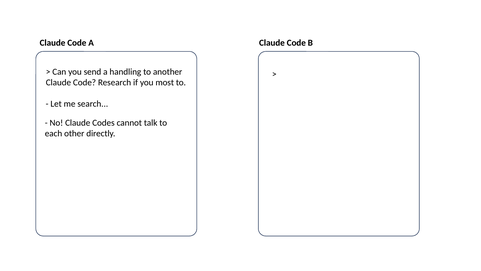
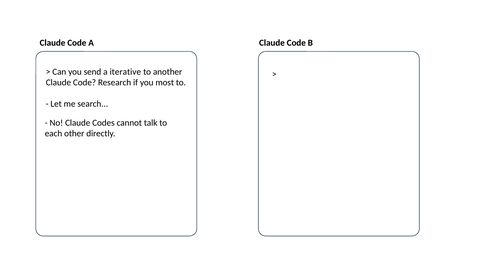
handling: handling -> iterative
